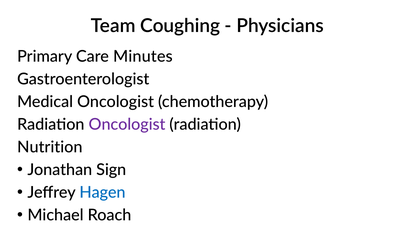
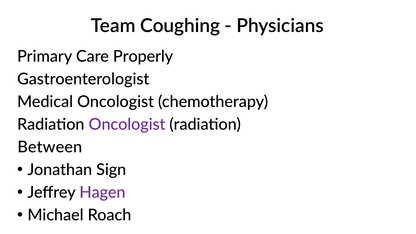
Minutes: Minutes -> Properly
Nutrition: Nutrition -> Between
Hagen colour: blue -> purple
